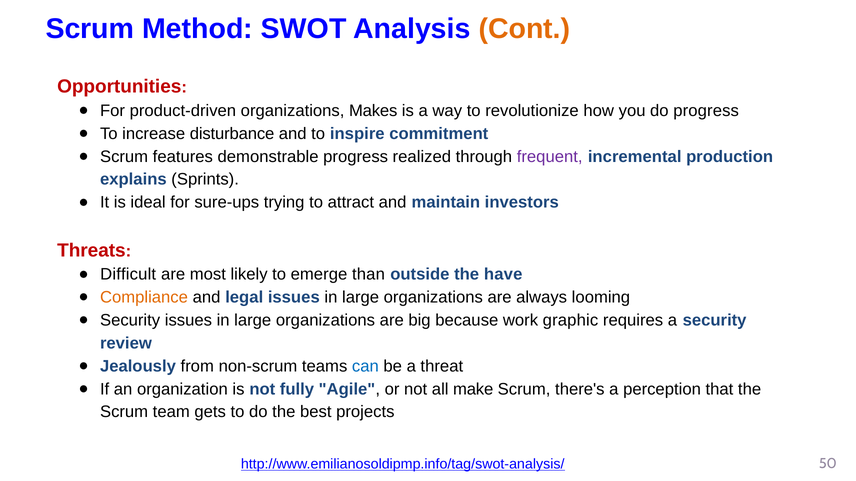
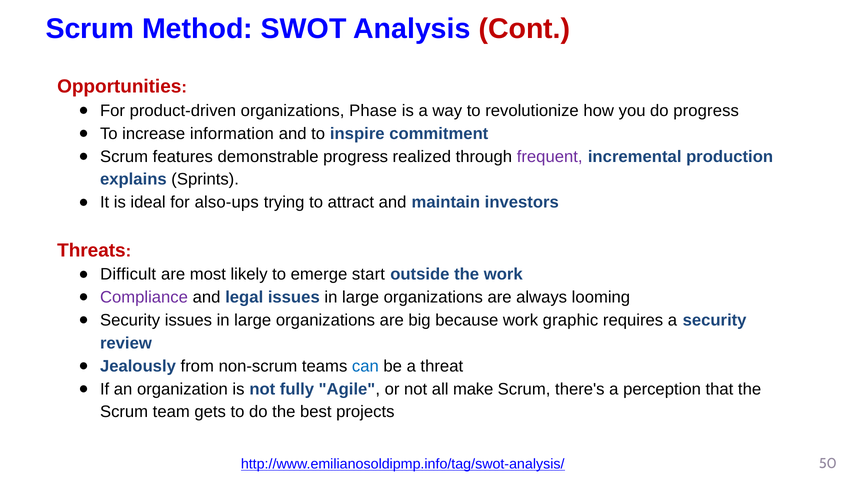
Cont colour: orange -> red
Makes: Makes -> Phase
disturbance: disturbance -> information
sure-ups: sure-ups -> also-ups
than: than -> start
the have: have -> work
Compliance colour: orange -> purple
